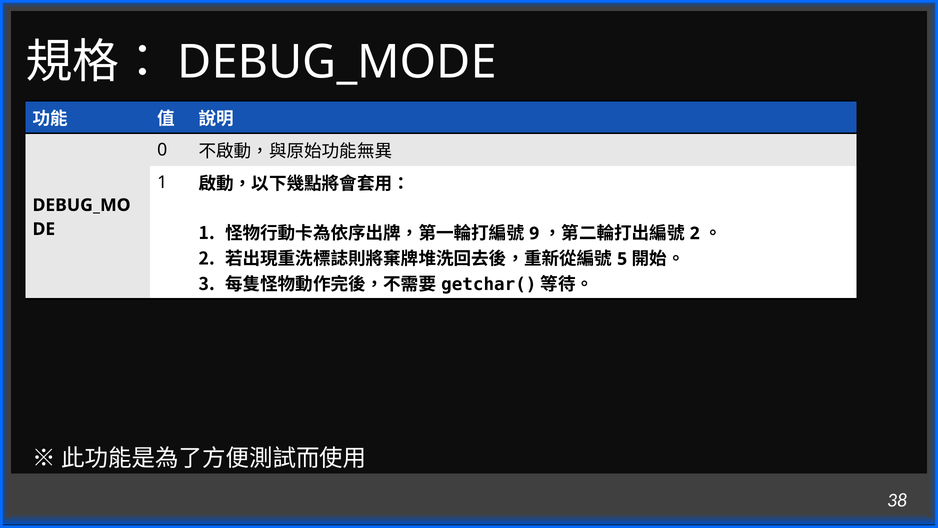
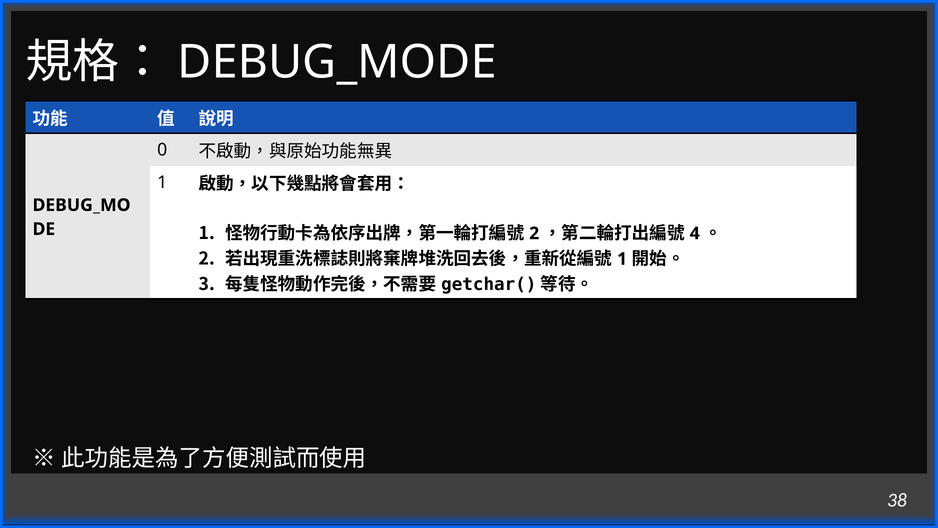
9 at (534, 233): 9 -> 2
2 at (695, 233): 2 -> 4
5 at (622, 259): 5 -> 1
